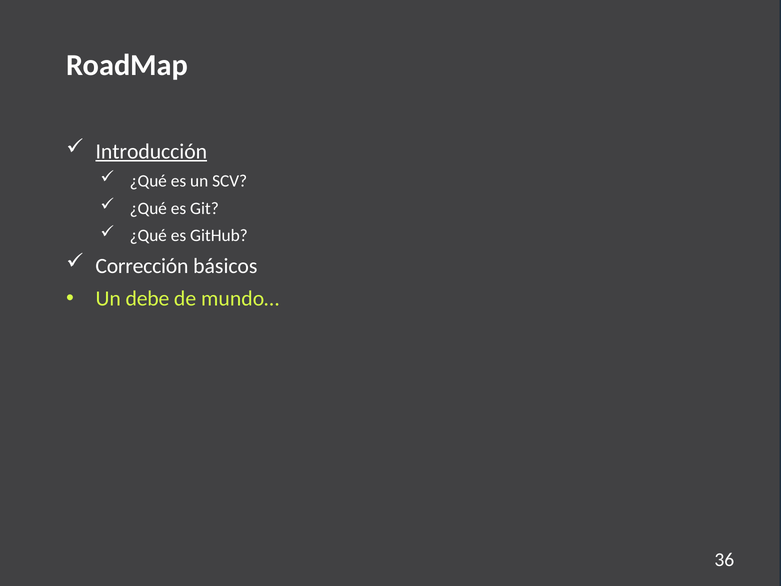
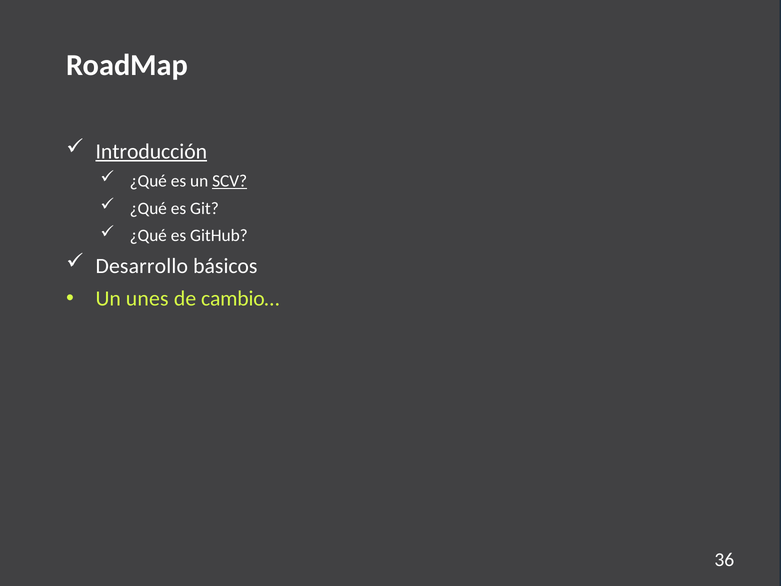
SCV underline: none -> present
Corrección: Corrección -> Desarrollo
debe: debe -> unes
mundo…: mundo… -> cambio…
